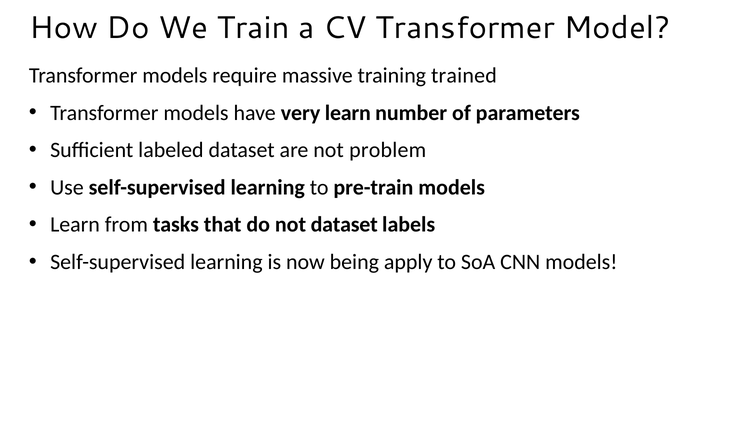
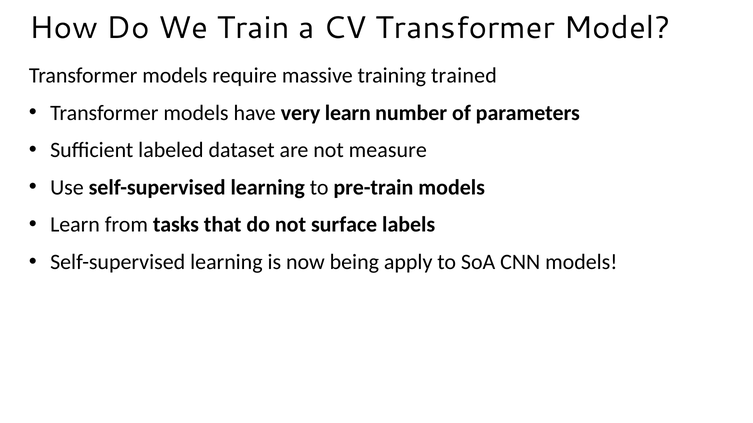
problem: problem -> measure
not dataset: dataset -> surface
